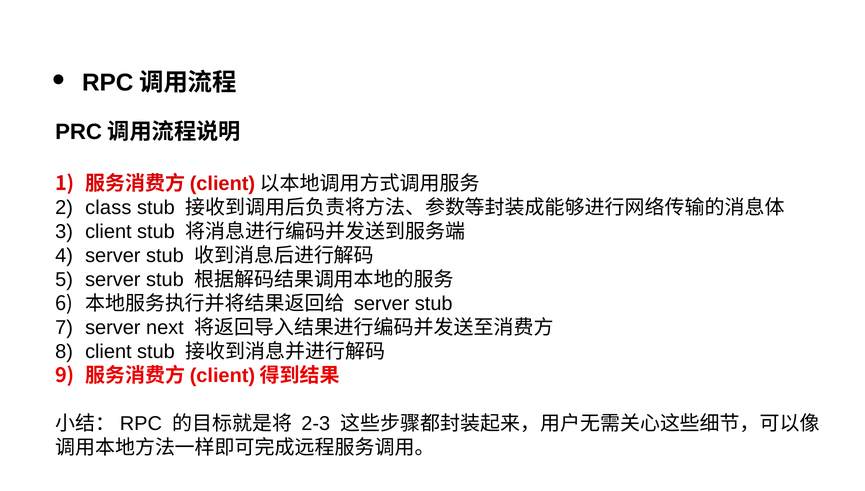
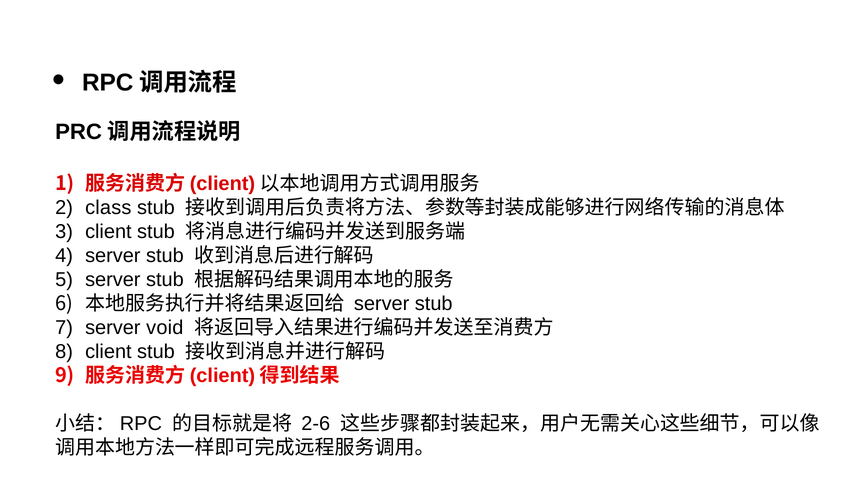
next: next -> void
2-3: 2-3 -> 2-6
